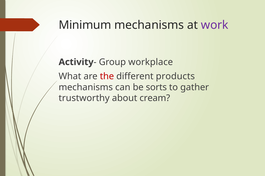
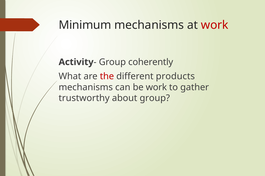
work at (215, 25) colour: purple -> red
workplace: workplace -> coherently
be sorts: sorts -> work
about cream: cream -> group
